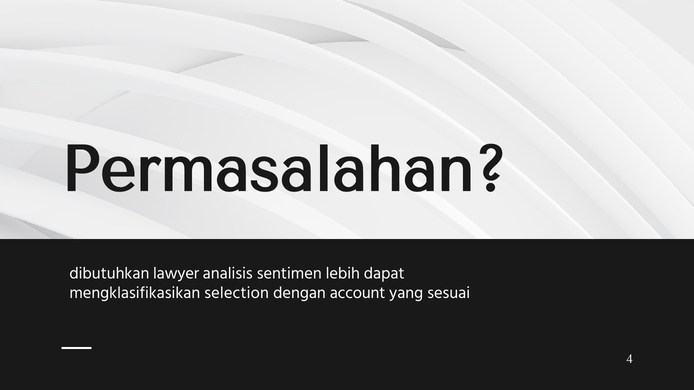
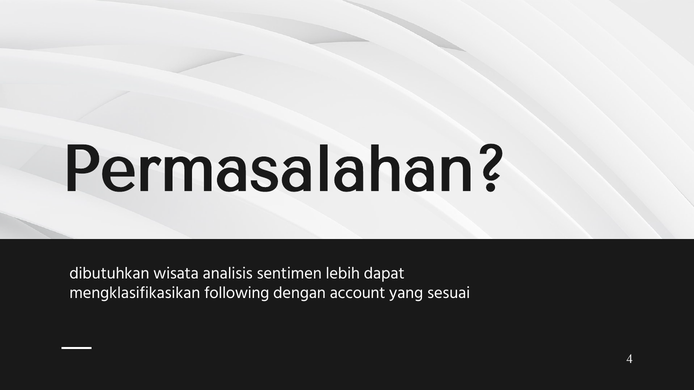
lawyer: lawyer -> wisata
selection: selection -> following
